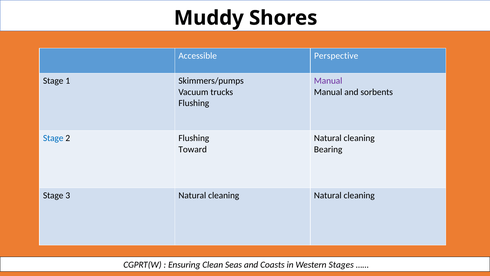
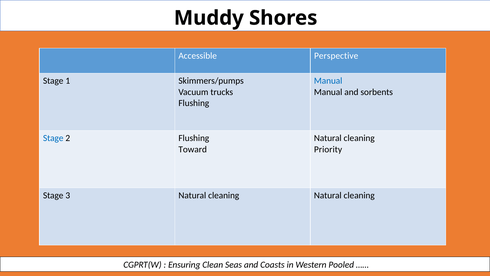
Manual at (328, 81) colour: purple -> blue
Bearing: Bearing -> Priority
Stages: Stages -> Pooled
